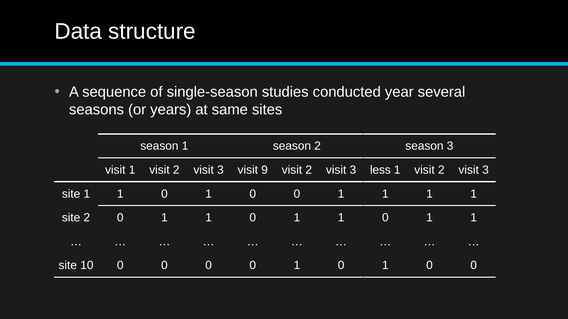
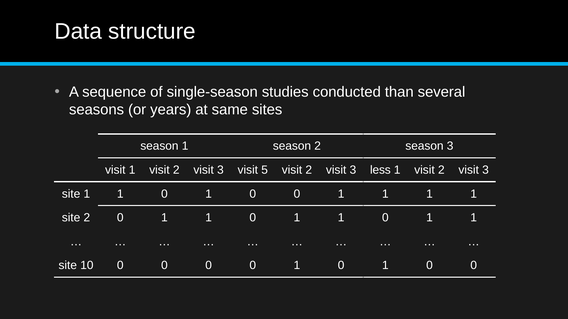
year: year -> than
9: 9 -> 5
